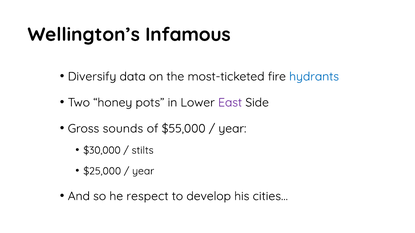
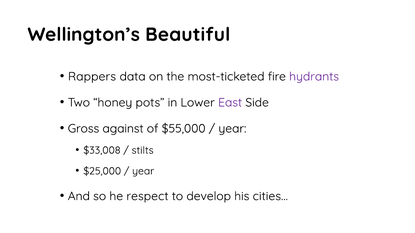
Infamous: Infamous -> Beautiful
Diversify: Diversify -> Rappers
hydrants colour: blue -> purple
sounds: sounds -> against
$30,000: $30,000 -> $33,008
